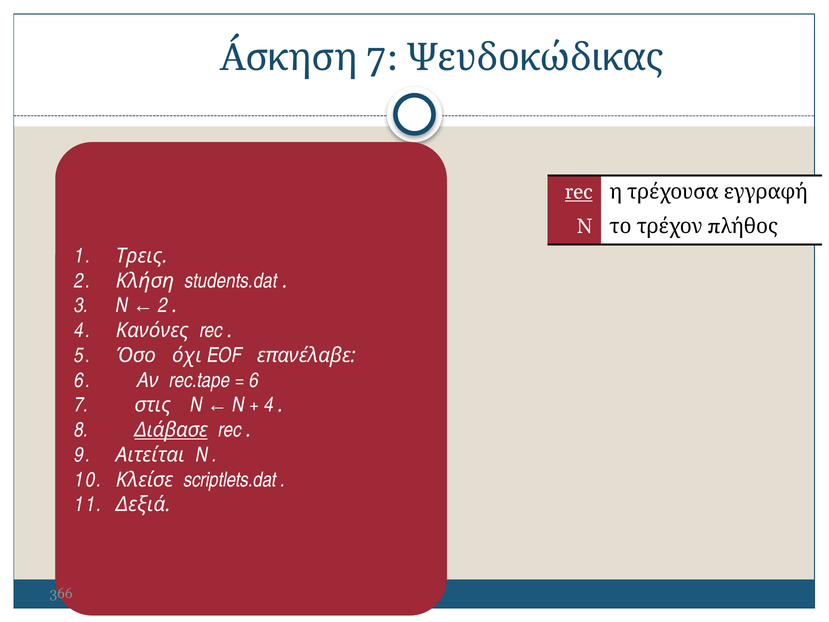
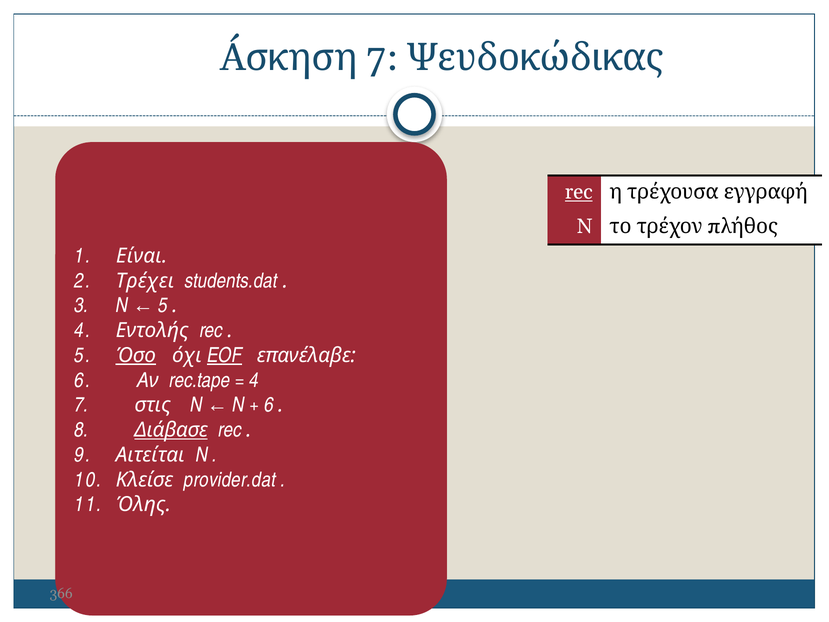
Τρεις: Τρεις -> Είναι
Κλήση: Κλήση -> Τρέχει
2 at (163, 305): 2 -> 5
Κανόνες: Κανόνες -> Εντολής
Όσο underline: none -> present
EOF underline: none -> present
6 at (254, 380): 6 -> 4
4 at (269, 405): 4 -> 6
scriptlets.dat: scriptlets.dat -> provider.dat
Δεξιά: Δεξιά -> Όλης
